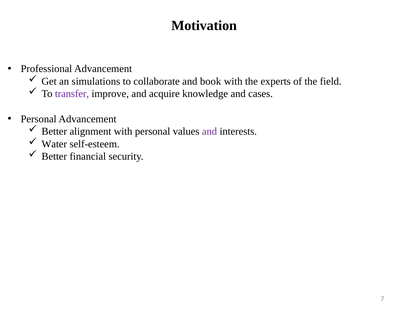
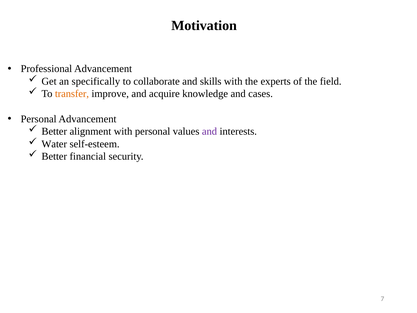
simulations: simulations -> specifically
book: book -> skills
transfer colour: purple -> orange
